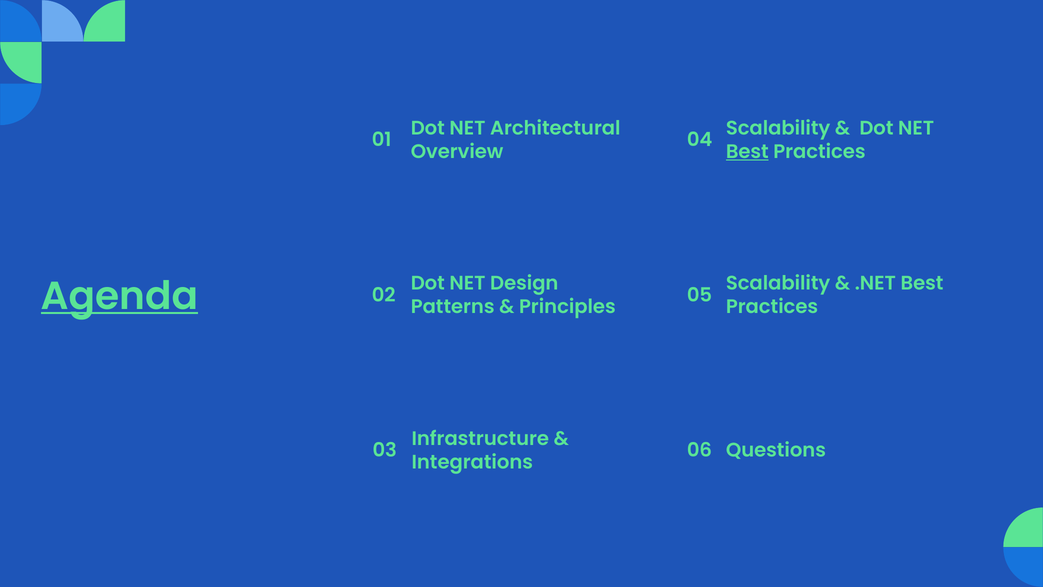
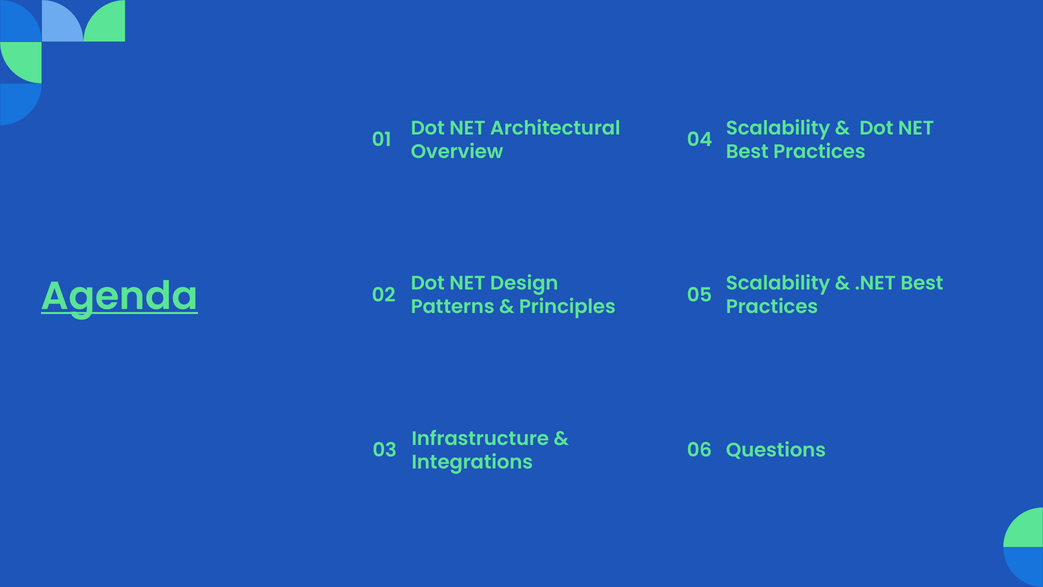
Best at (747, 151) underline: present -> none
